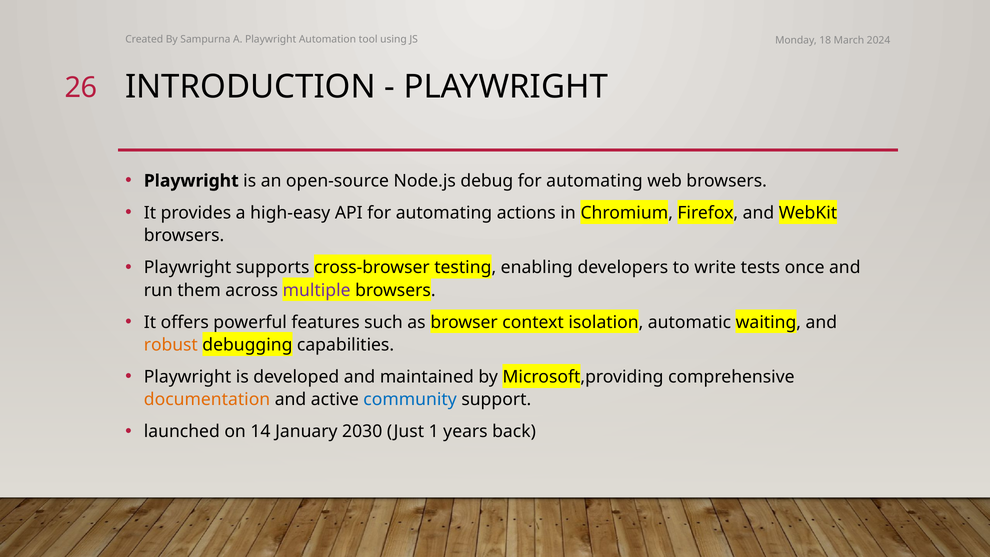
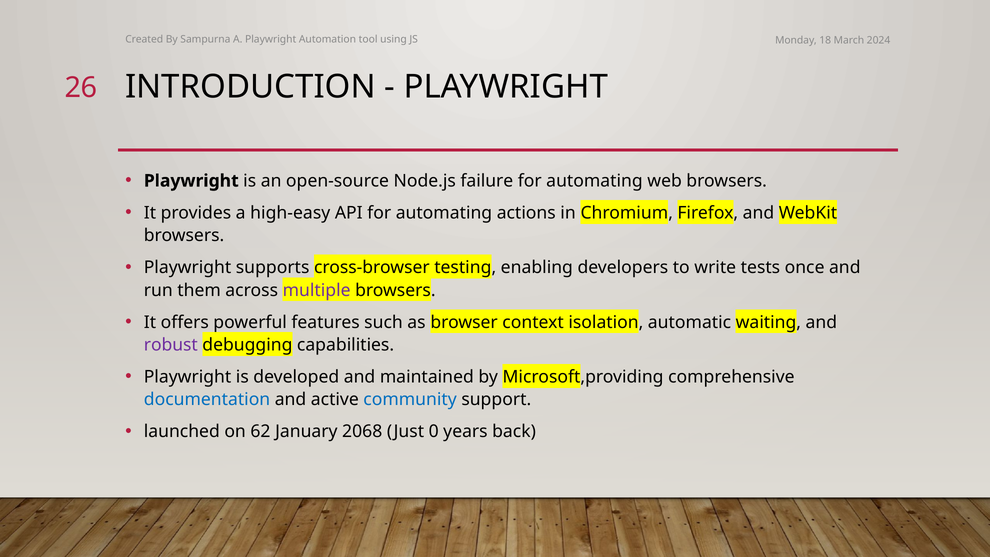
debug: debug -> failure
robust colour: orange -> purple
documentation colour: orange -> blue
14: 14 -> 62
2030: 2030 -> 2068
1: 1 -> 0
